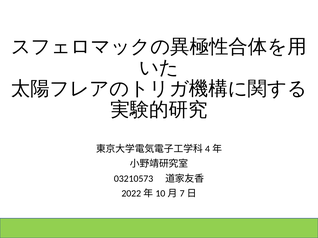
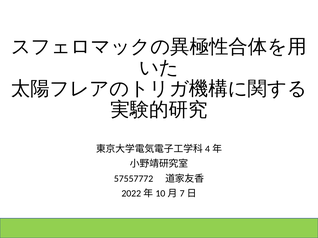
03210573: 03210573 -> 57557772
